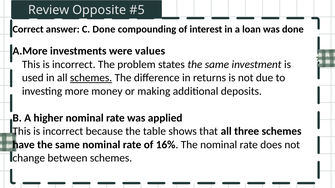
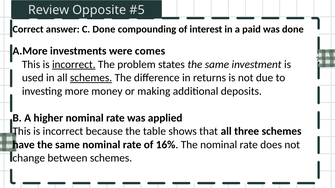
loan: loan -> paid
values: values -> comes
incorrect at (74, 65) underline: none -> present
